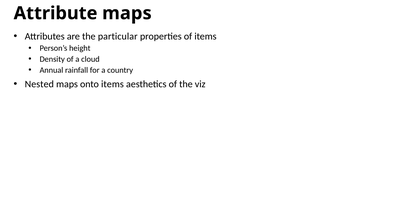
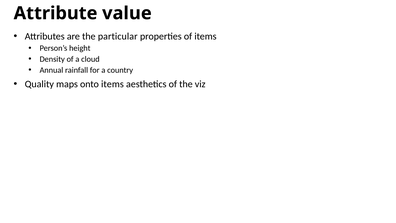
Attribute maps: maps -> value
Nested: Nested -> Quality
